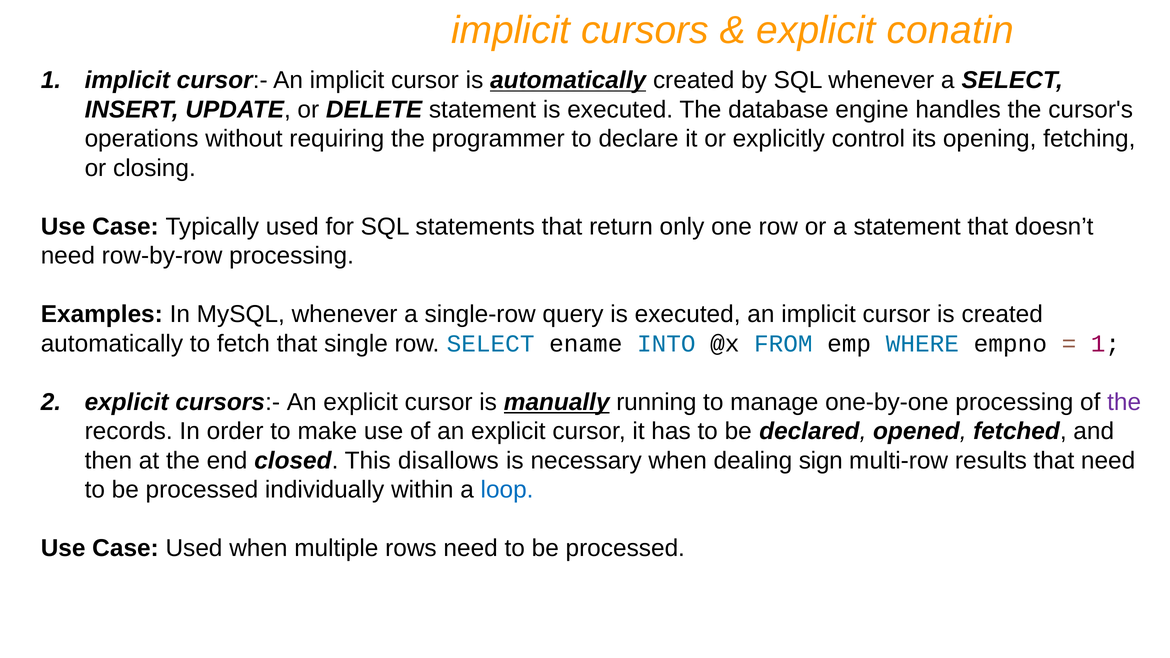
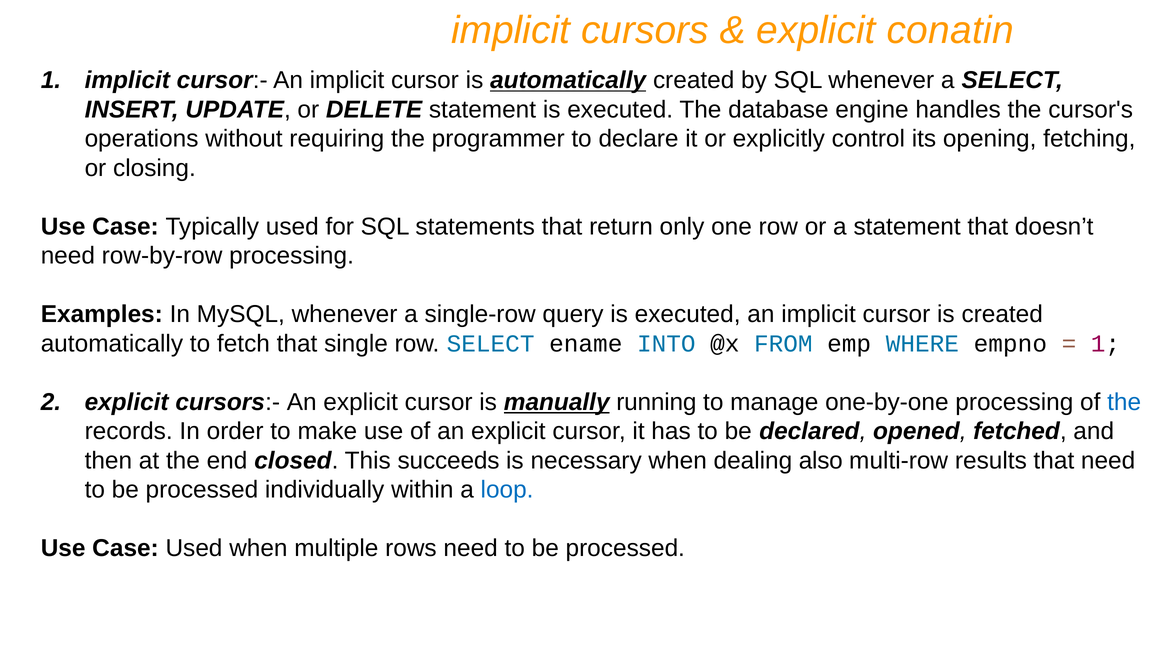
the at (1124, 402) colour: purple -> blue
disallows: disallows -> succeeds
sign: sign -> also
